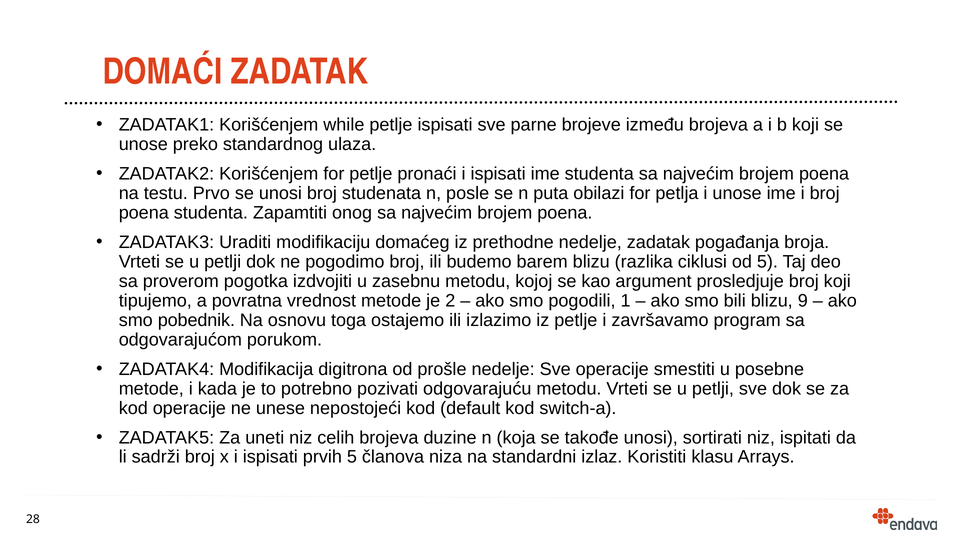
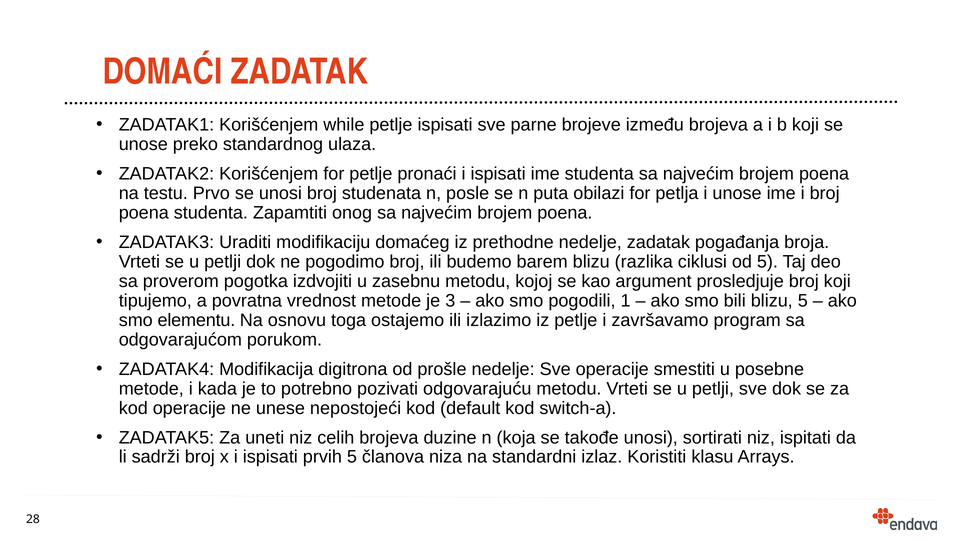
2: 2 -> 3
blizu 9: 9 -> 5
pobednik: pobednik -> elementu
